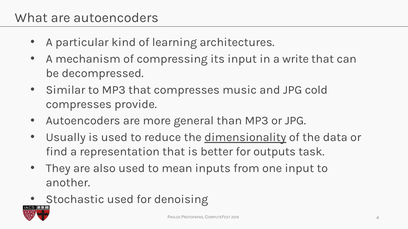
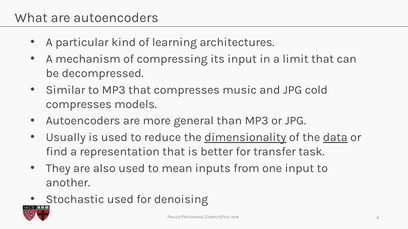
write: write -> limit
provide: provide -> models
data underline: none -> present
outputs: outputs -> transfer
